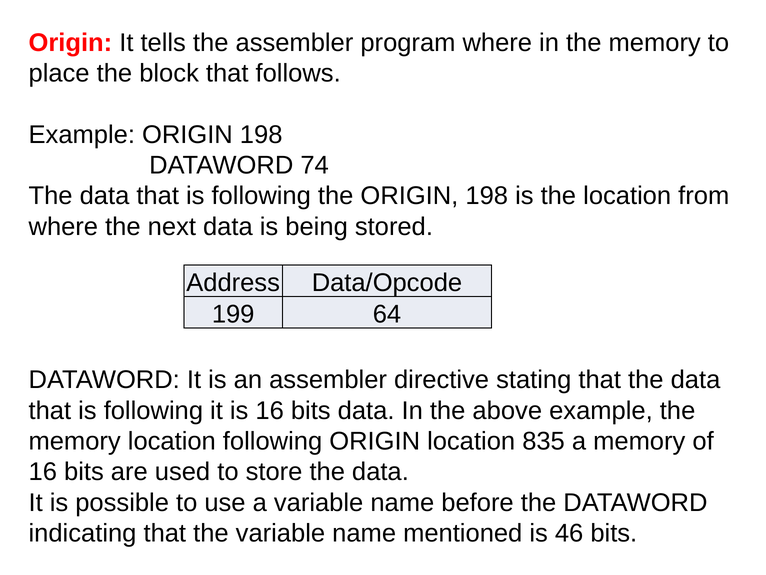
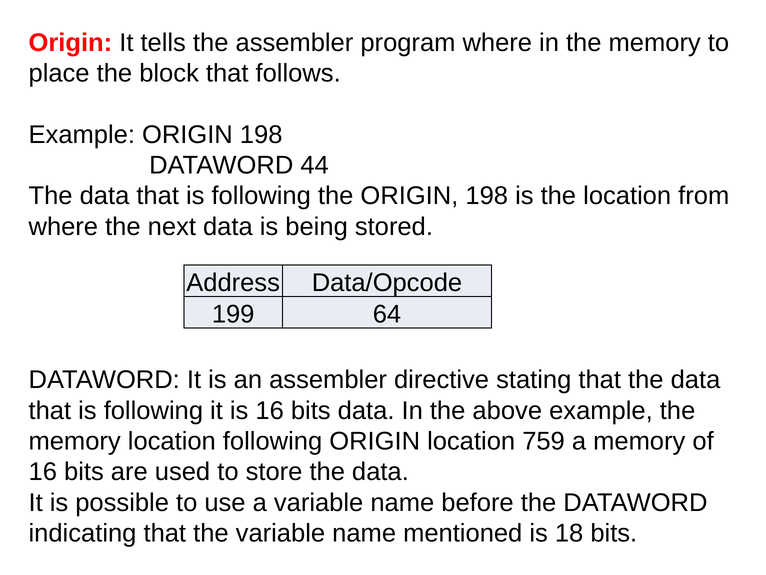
74: 74 -> 44
835: 835 -> 759
46: 46 -> 18
